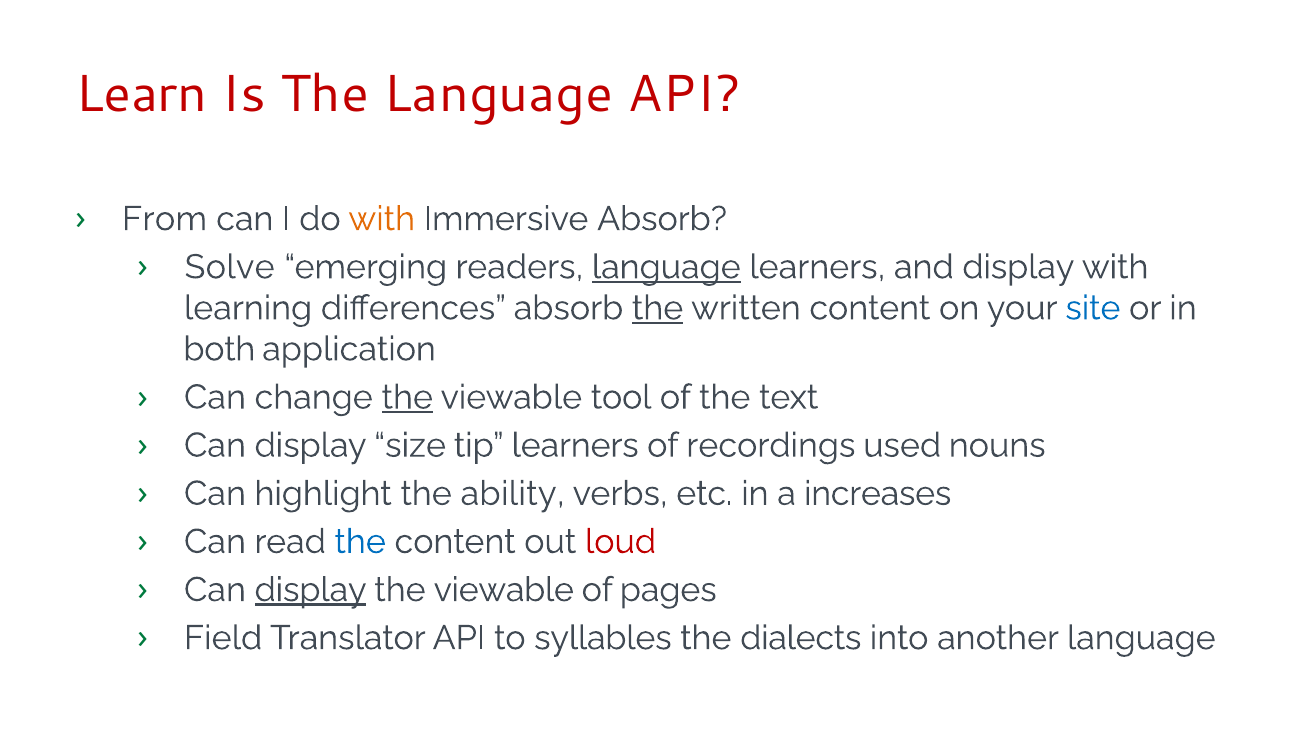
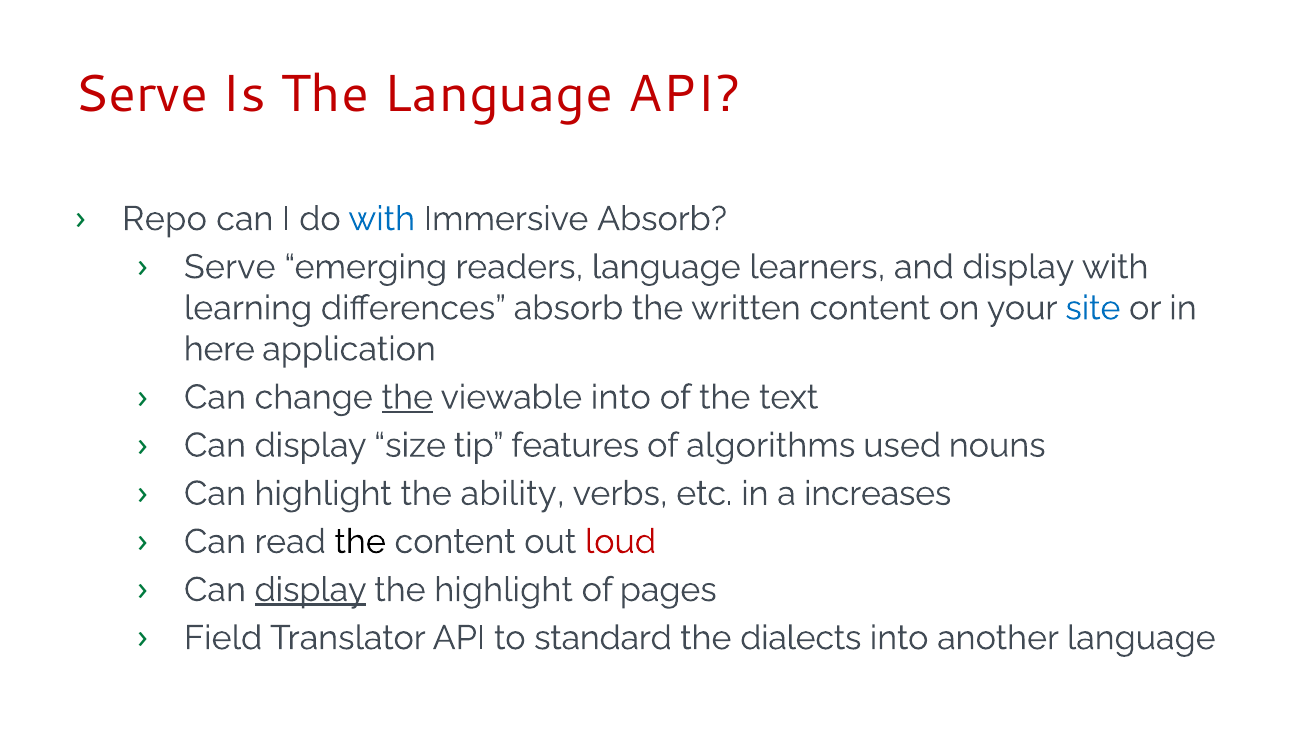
Learn at (142, 95): Learn -> Serve
From: From -> Repo
with at (382, 219) colour: orange -> blue
Solve at (230, 267): Solve -> Serve
language at (666, 267) underline: present -> none
the at (658, 308) underline: present -> none
both: both -> here
viewable tool: tool -> into
tip learners: learners -> features
recordings: recordings -> algorithms
the at (360, 541) colour: blue -> black
viewable at (504, 589): viewable -> highlight
syllables: syllables -> standard
